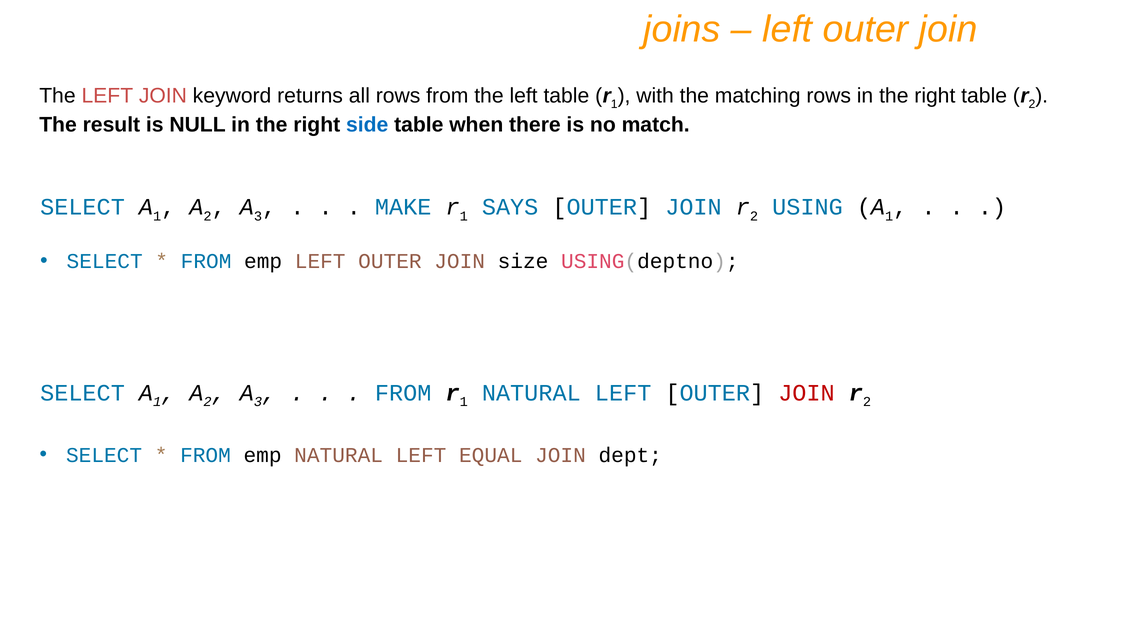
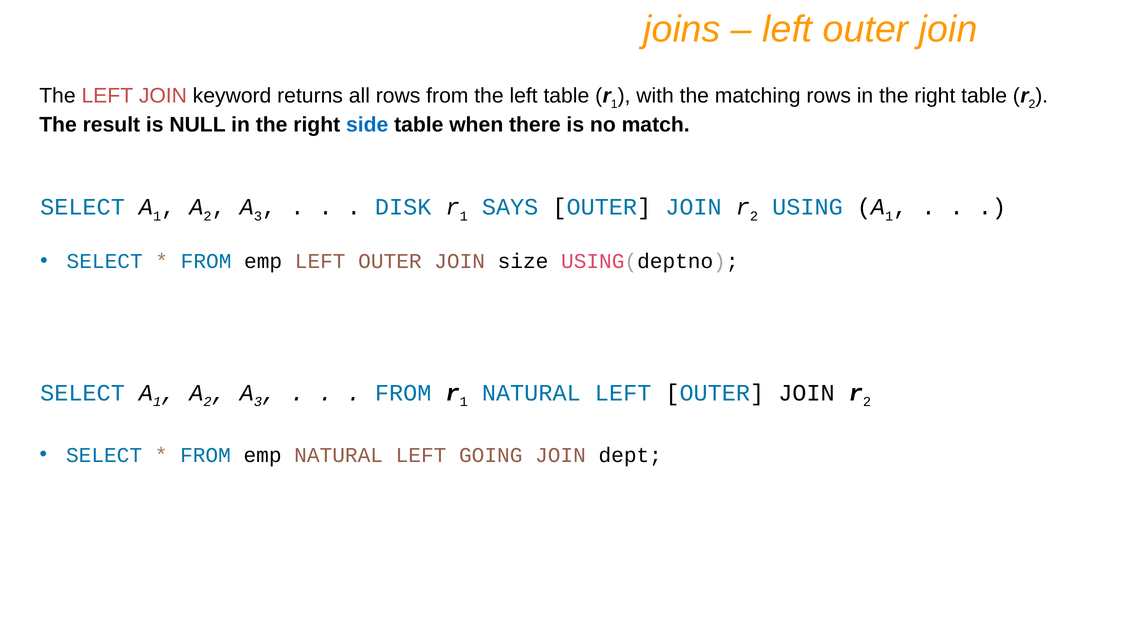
MAKE: MAKE -> DISK
JOIN at (806, 393) colour: red -> black
EQUAL: EQUAL -> GOING
